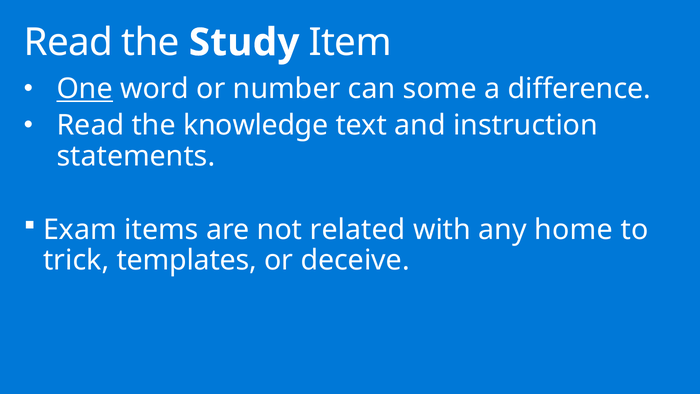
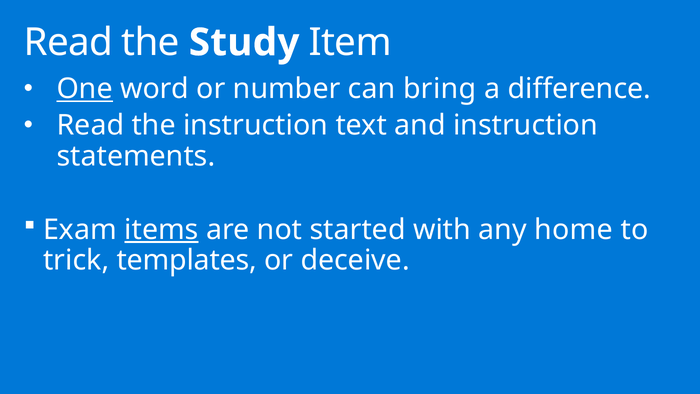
some: some -> bring
the knowledge: knowledge -> instruction
items underline: none -> present
related: related -> started
